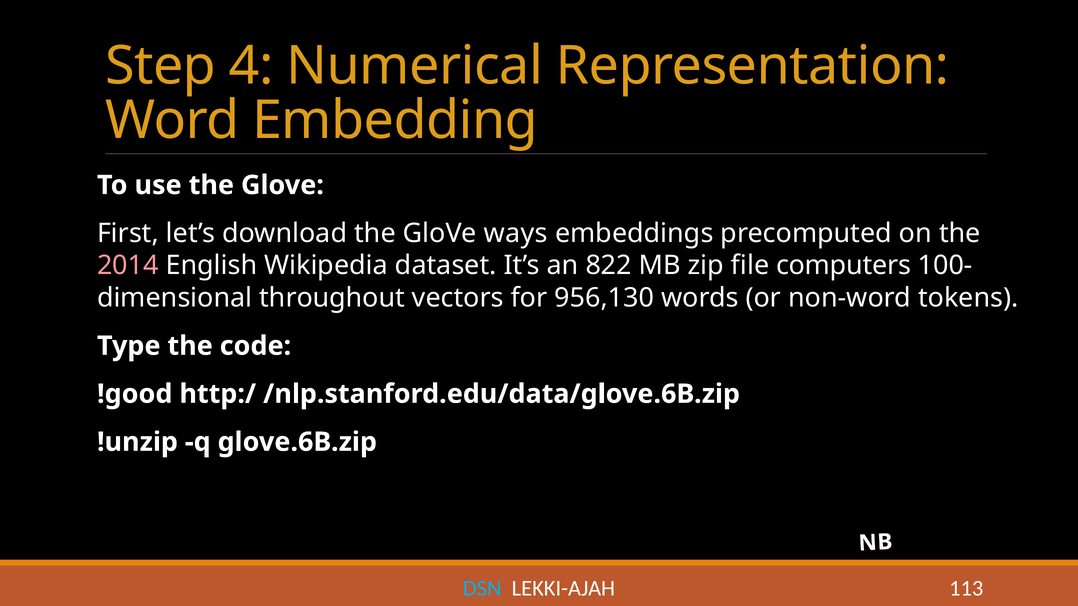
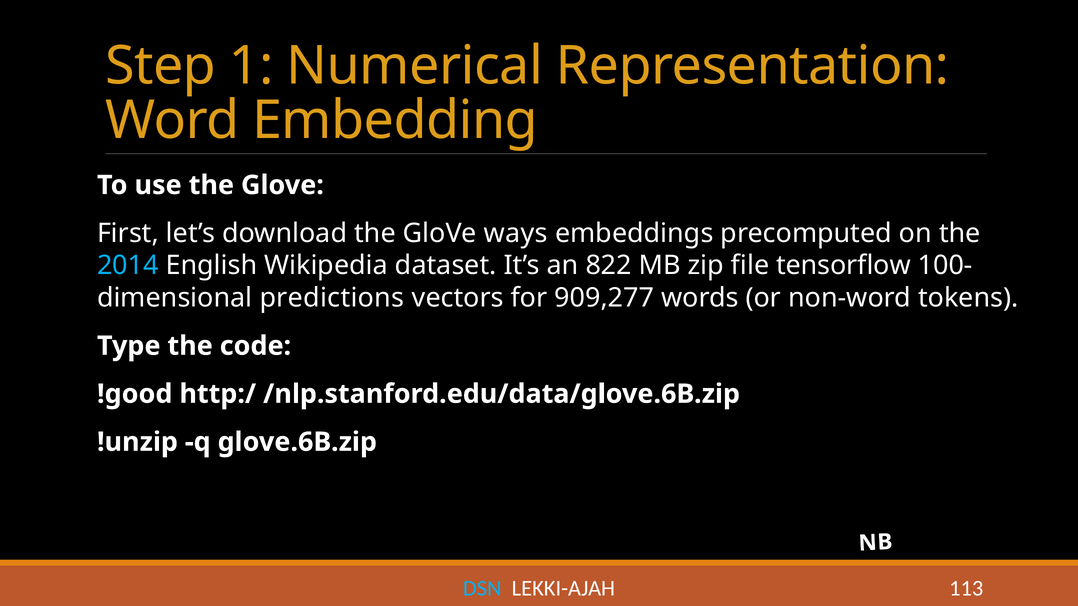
4: 4 -> 1
2014 colour: pink -> light blue
computers: computers -> tensorflow
throughout: throughout -> predictions
956,130: 956,130 -> 909,277
